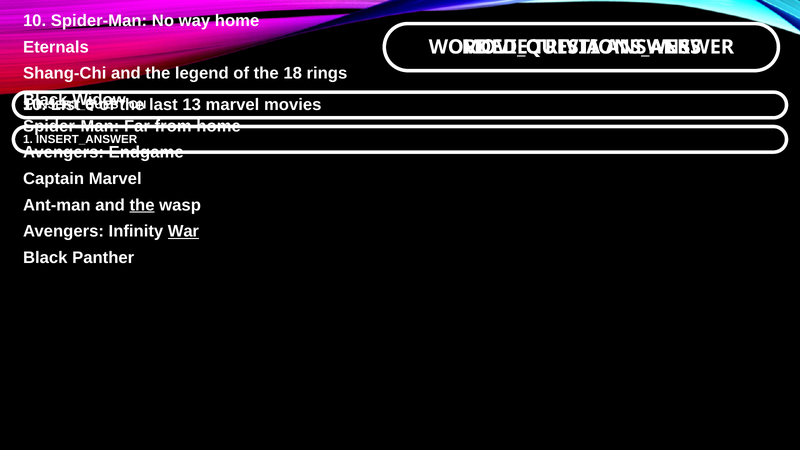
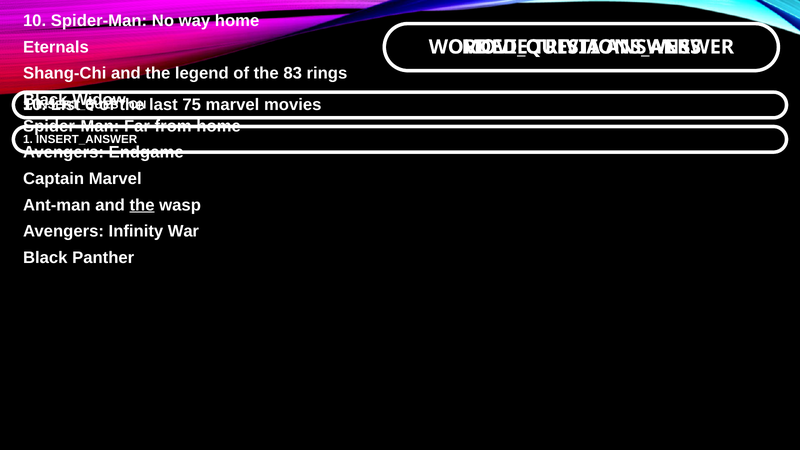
18: 18 -> 83
13: 13 -> 75
War underline: present -> none
